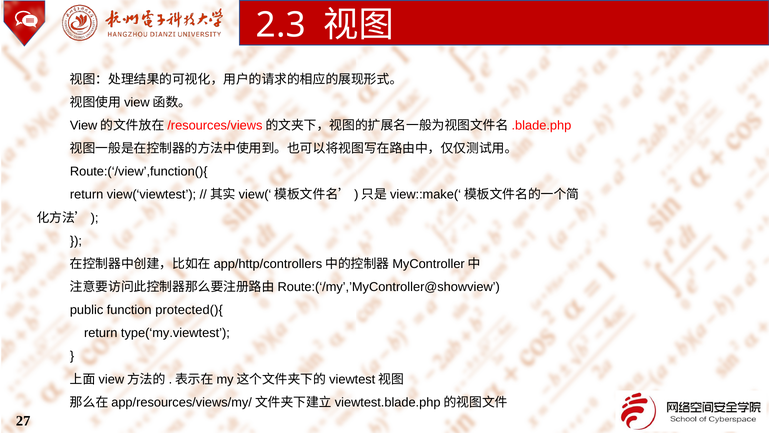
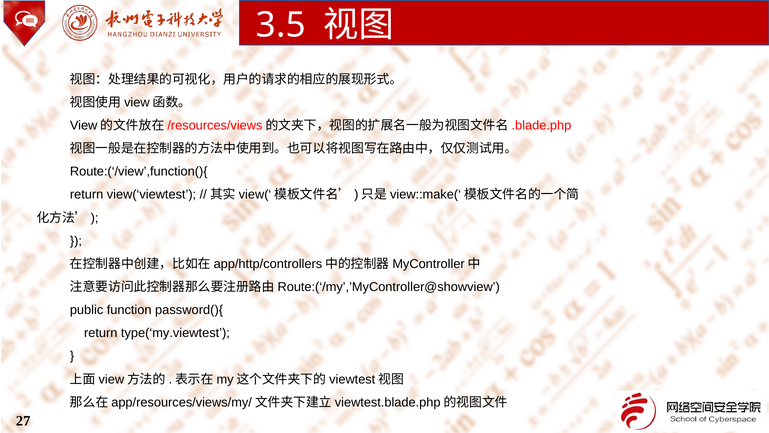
2.3: 2.3 -> 3.5
protected(){: protected(){ -> password(){
